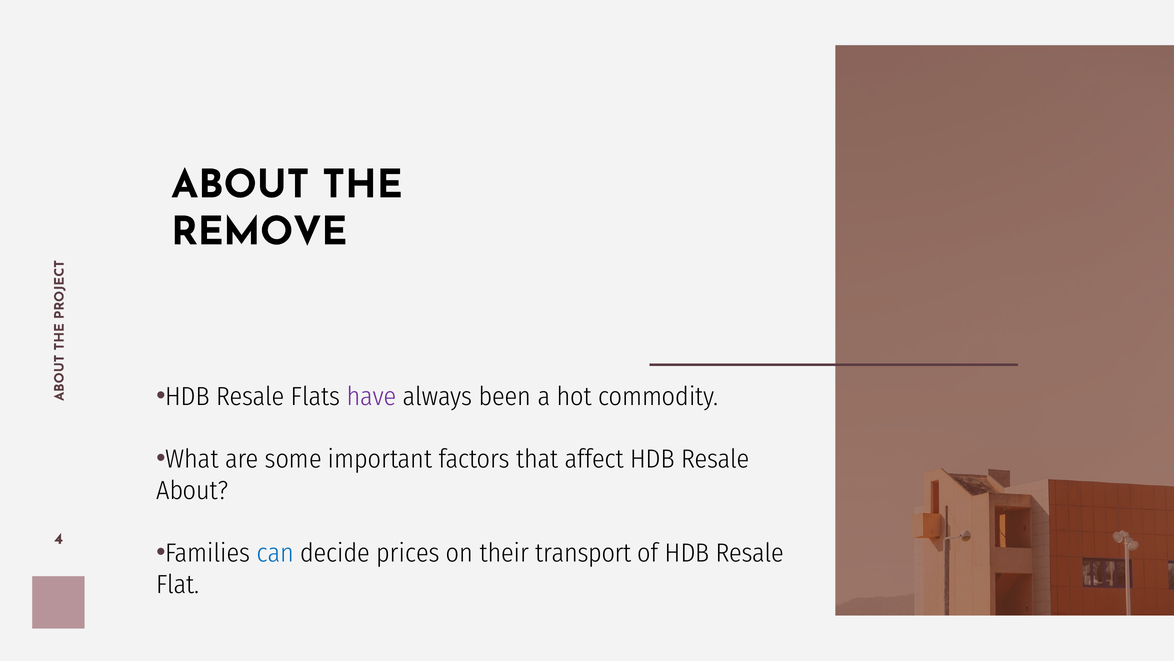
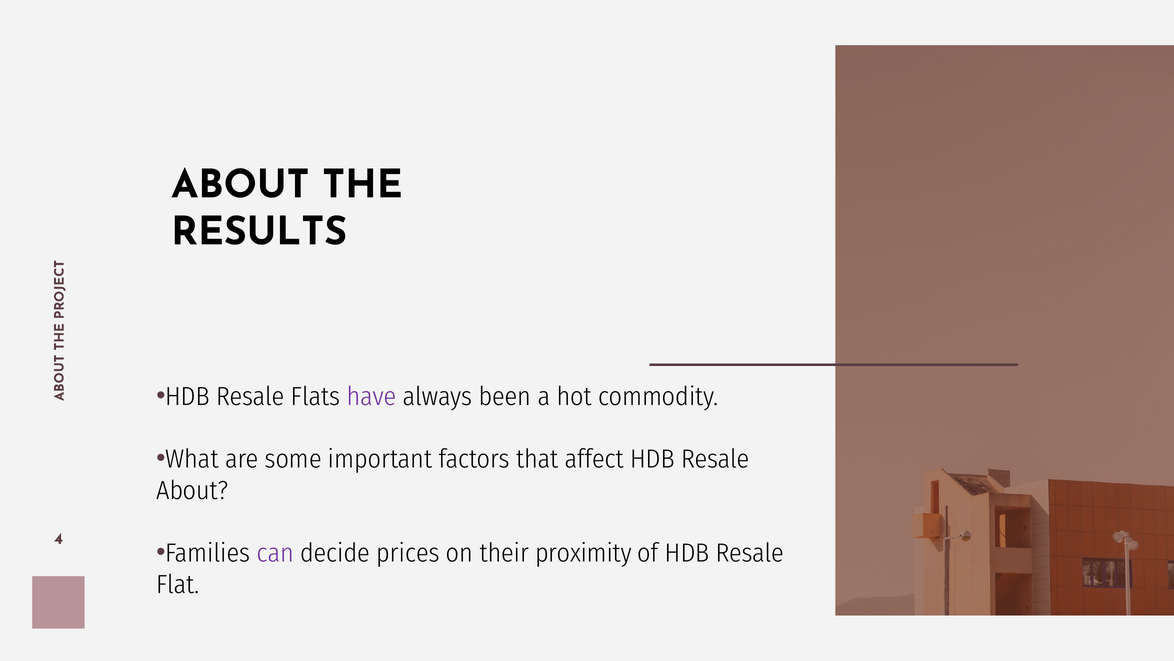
REMOVE: REMOVE -> RESULTS
can colour: blue -> purple
transport: transport -> proximity
